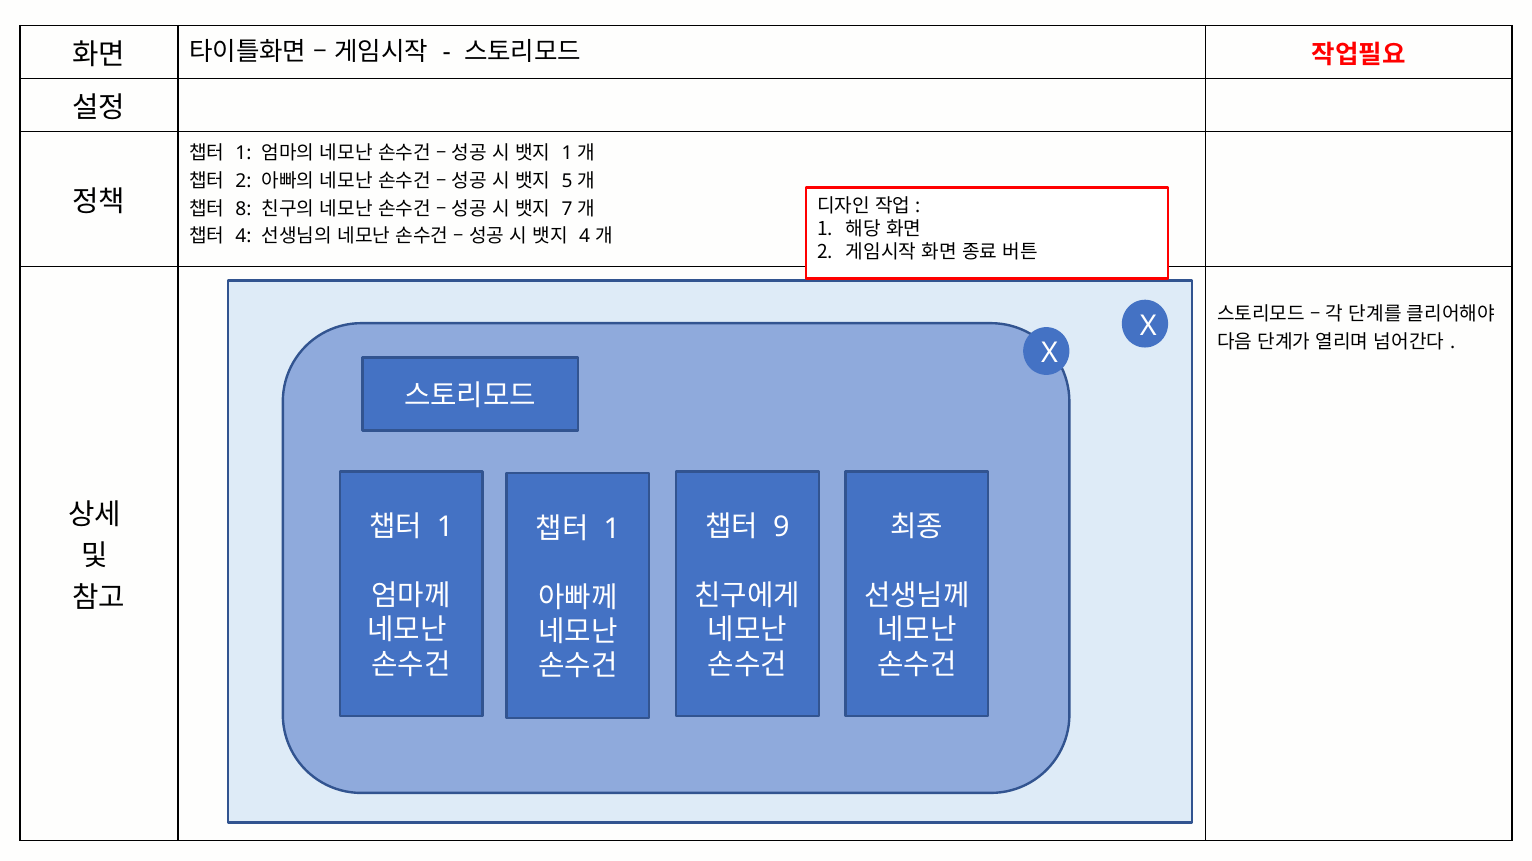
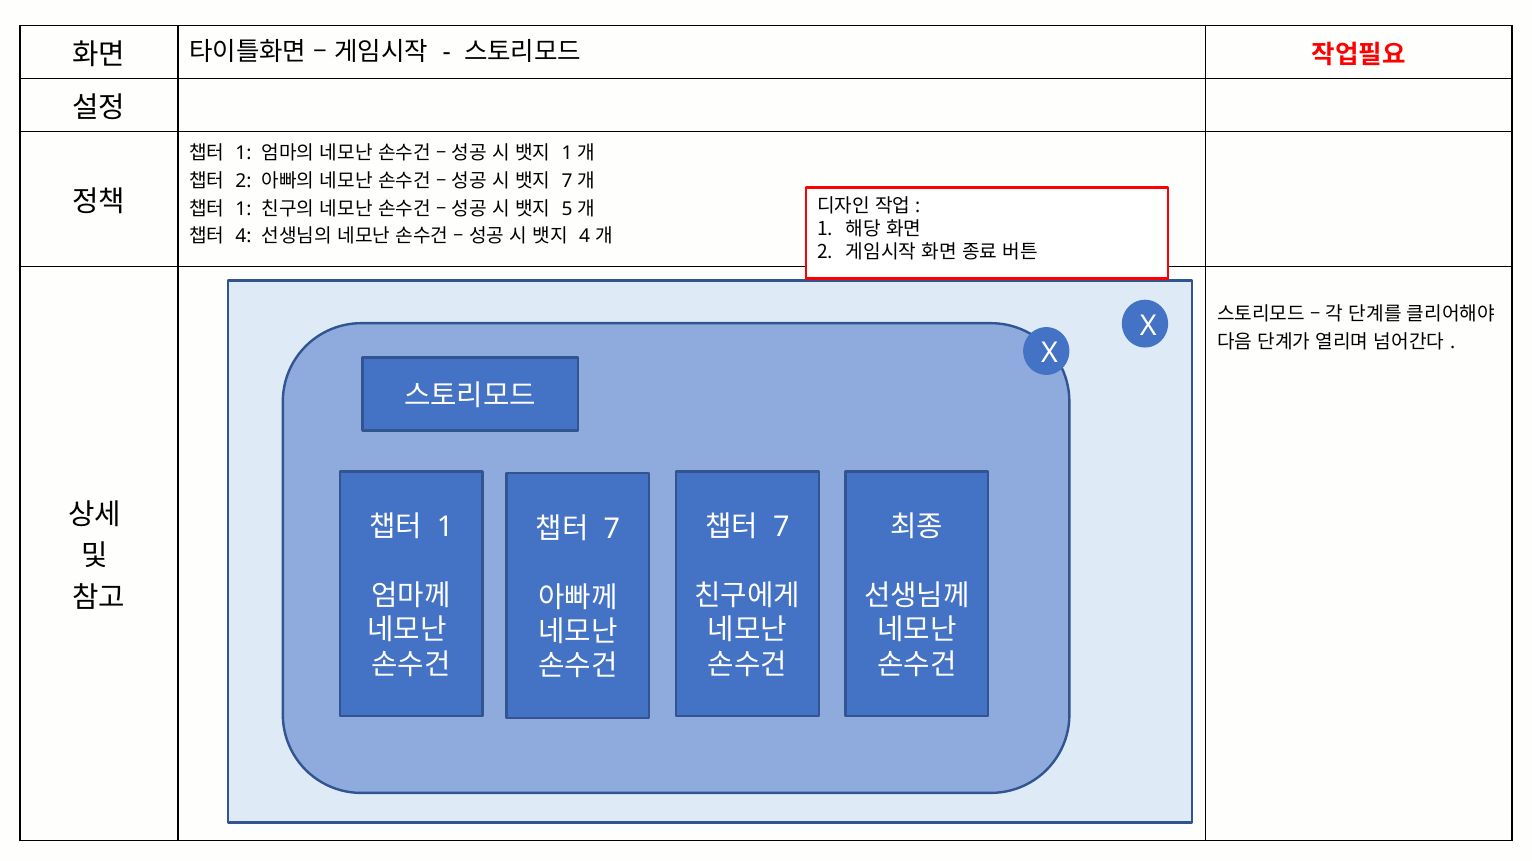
5 at (567, 181): 5 -> 7
8 at (244, 209): 8 -> 1
7: 7 -> 5
9 at (781, 527): 9 -> 7
1 at (612, 529): 1 -> 7
